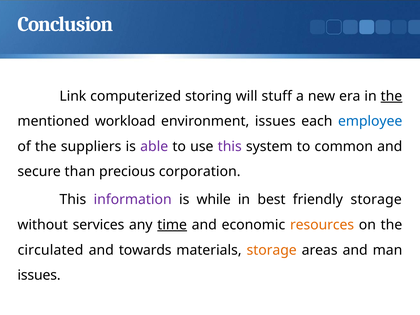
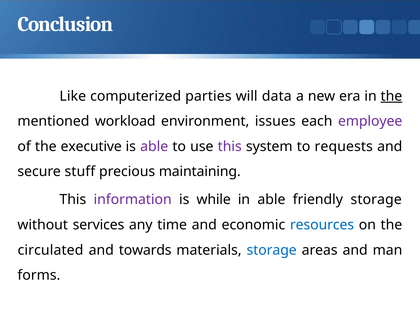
Link: Link -> Like
storing: storing -> parties
stuff: stuff -> data
employee colour: blue -> purple
suppliers: suppliers -> executive
common: common -> requests
than: than -> stuff
corporation: corporation -> maintaining
in best: best -> able
time underline: present -> none
resources colour: orange -> blue
storage at (272, 250) colour: orange -> blue
issues at (39, 275): issues -> forms
